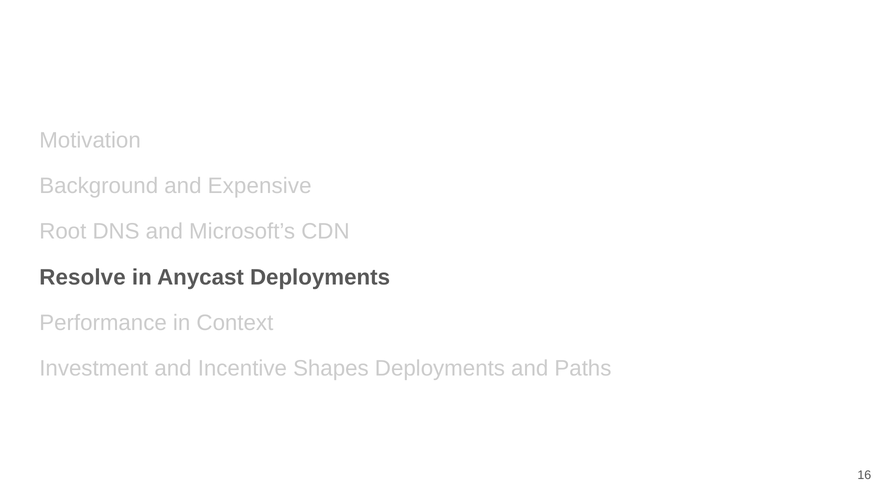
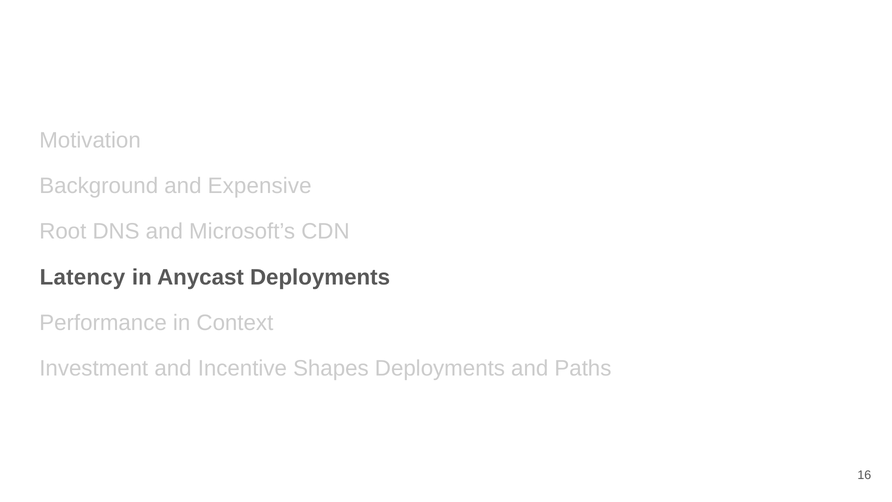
Resolve: Resolve -> Latency
